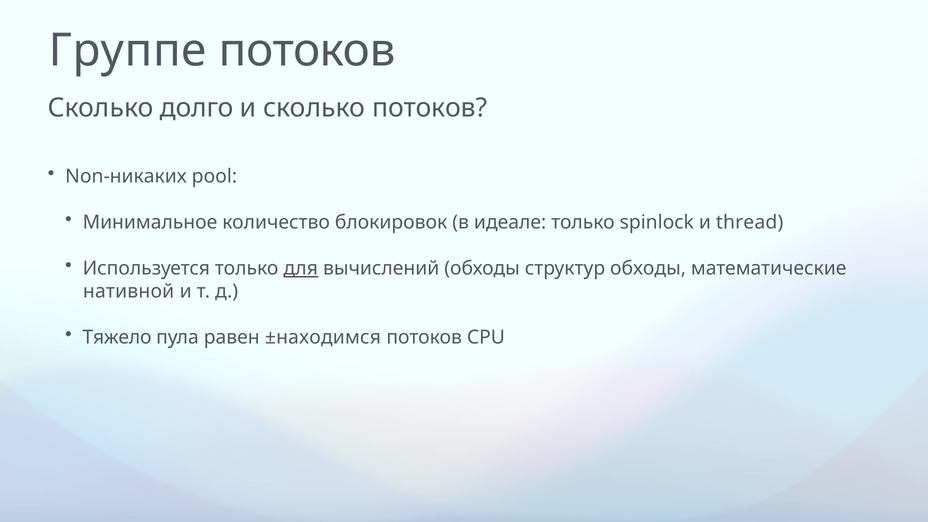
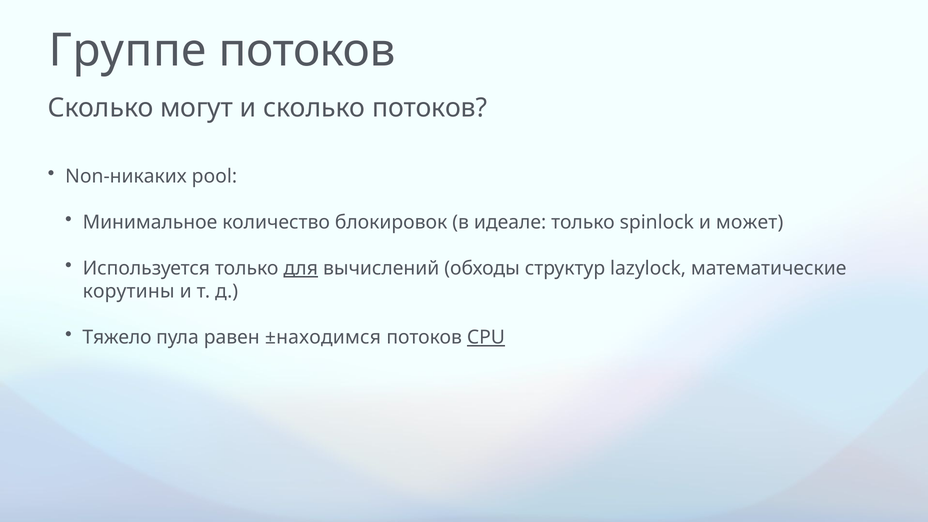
долго: долго -> могут
thread: thread -> может
структур обходы: обходы -> lazylock
нативной: нативной -> корутины
CPU underline: none -> present
